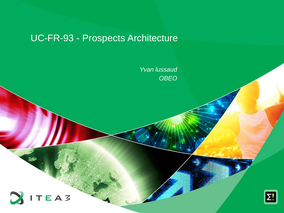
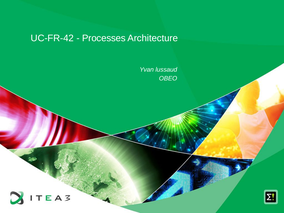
UC-FR-93: UC-FR-93 -> UC-FR-42
Prospects: Prospects -> Processes
